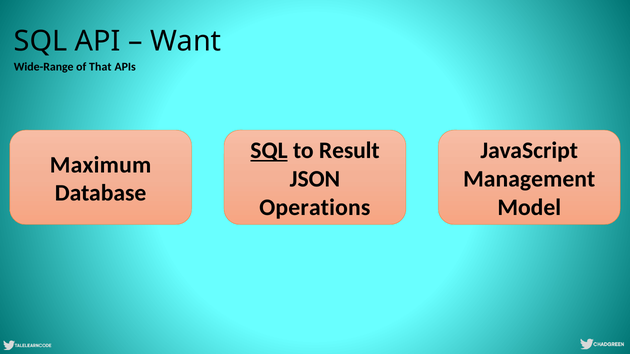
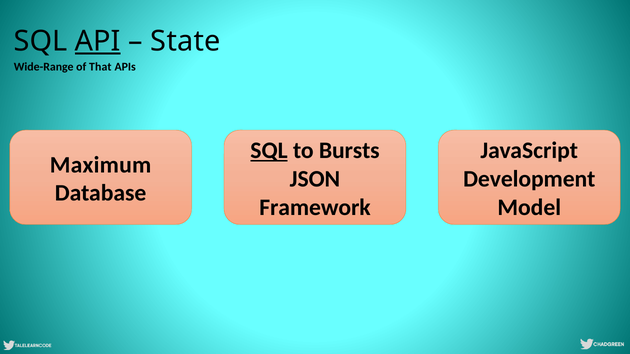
API underline: none -> present
Want: Want -> State
Result: Result -> Bursts
Management: Management -> Development
Operations: Operations -> Framework
